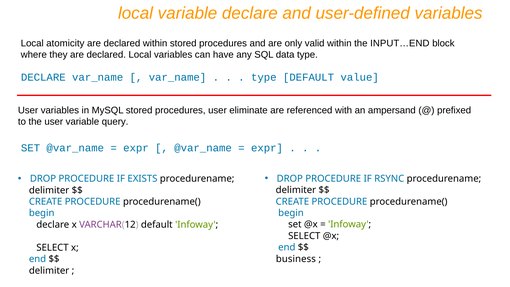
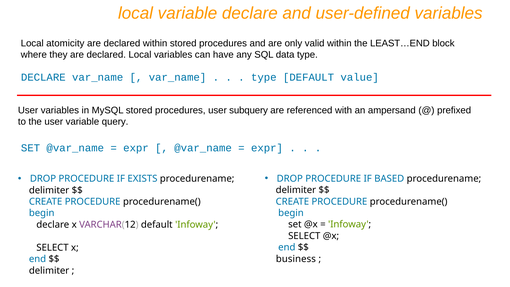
INPUT…END: INPUT…END -> LEAST…END
eliminate: eliminate -> subquery
RSYNC: RSYNC -> BASED
